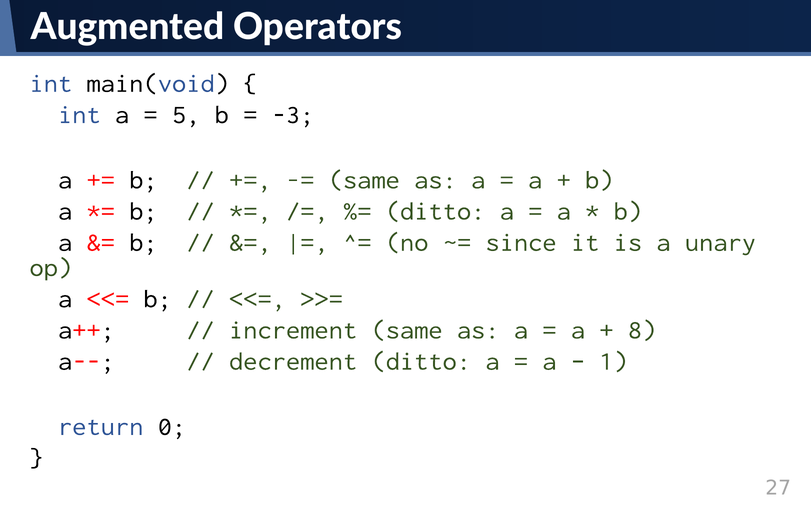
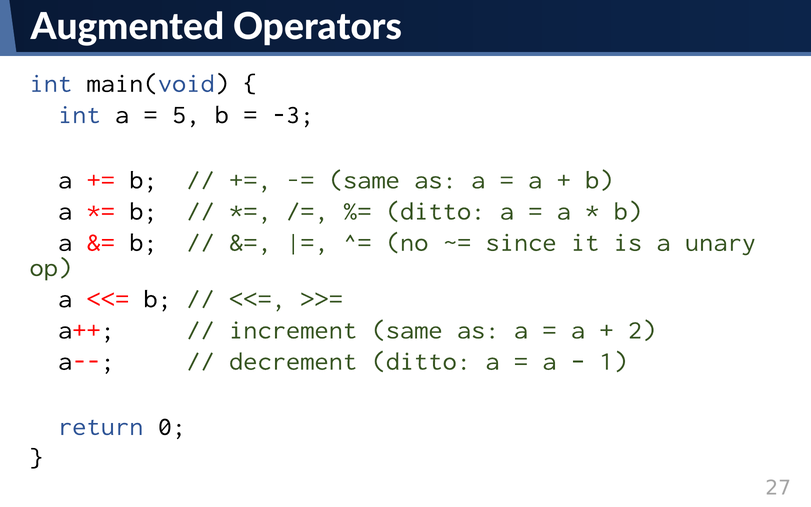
8: 8 -> 2
